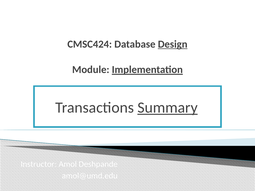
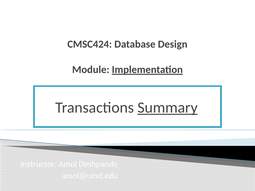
Design underline: present -> none
